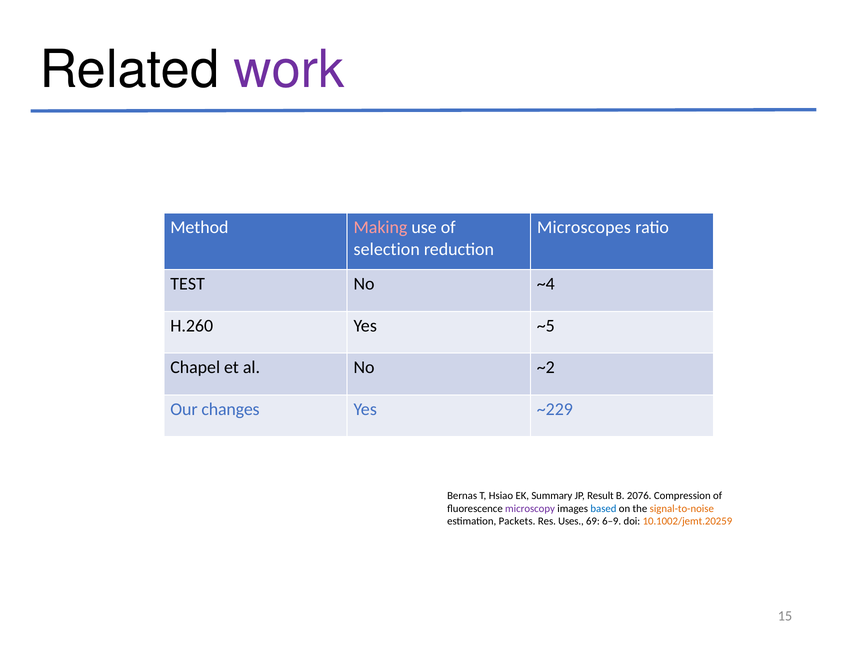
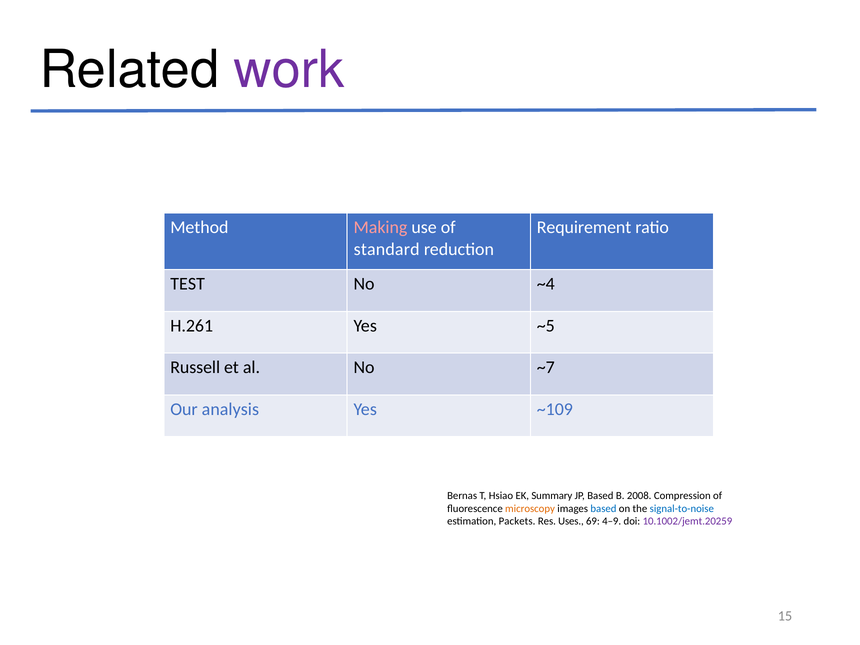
Microscopes: Microscopes -> Requirement
selection: selection -> standard
H.260: H.260 -> H.261
Chapel: Chapel -> Russell
~2: ~2 -> ~7
changes: changes -> analysis
~229: ~229 -> ~109
JP Result: Result -> Based
2076: 2076 -> 2008
microscopy colour: purple -> orange
signal-to-noise colour: orange -> blue
6–9: 6–9 -> 4–9
10.1002/jemt.20259 colour: orange -> purple
